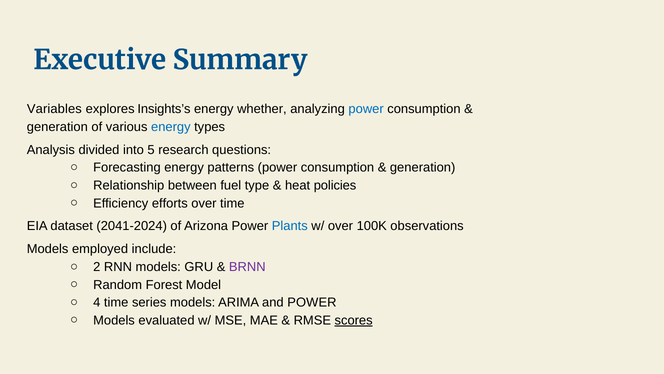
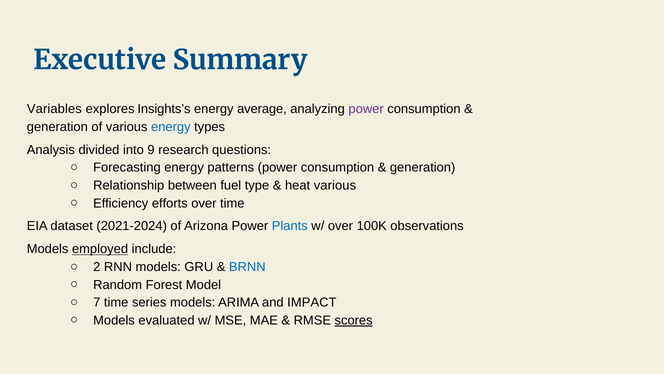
whether: whether -> average
power at (366, 109) colour: blue -> purple
5: 5 -> 9
heat policies: policies -> various
2041-2024: 2041-2024 -> 2021-2024
employed underline: none -> present
BRNN colour: purple -> blue
4: 4 -> 7
and POWER: POWER -> IMPACT
